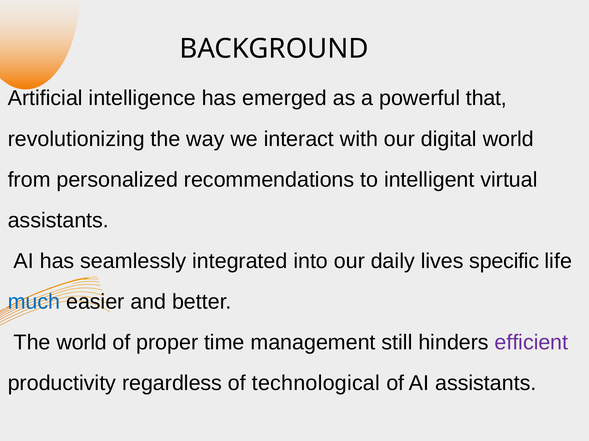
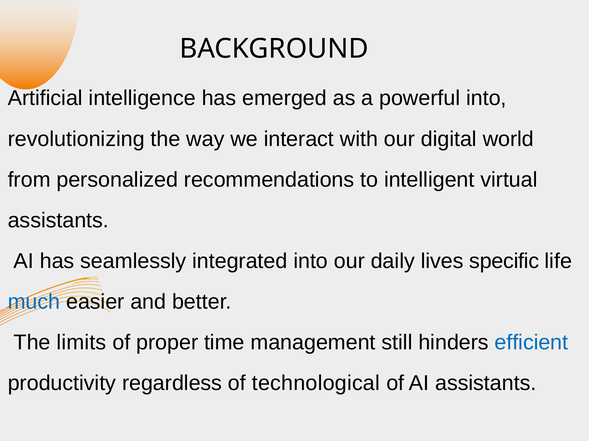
powerful that: that -> into
The world: world -> limits
efficient colour: purple -> blue
